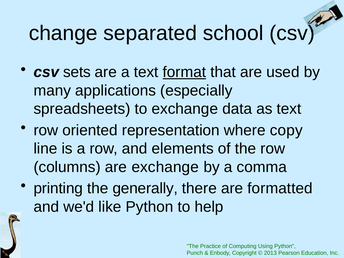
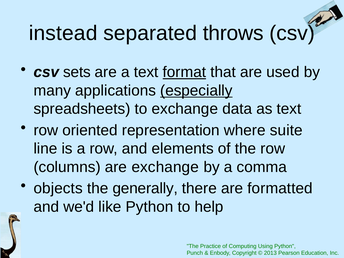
change: change -> instead
school: school -> throws
especially underline: none -> present
copy: copy -> suite
printing: printing -> objects
